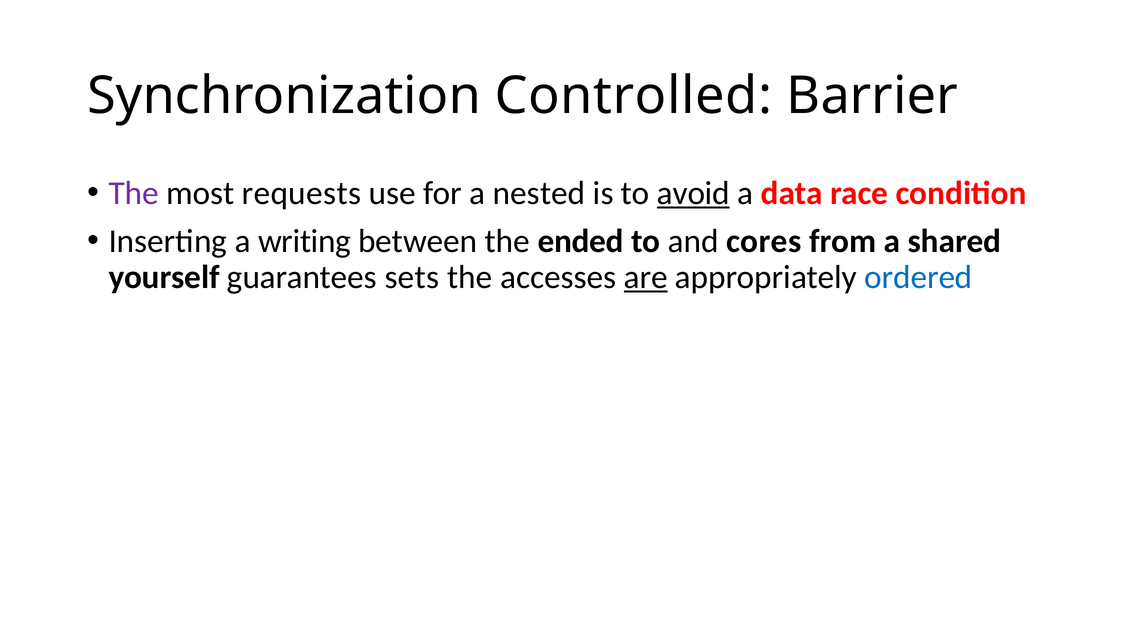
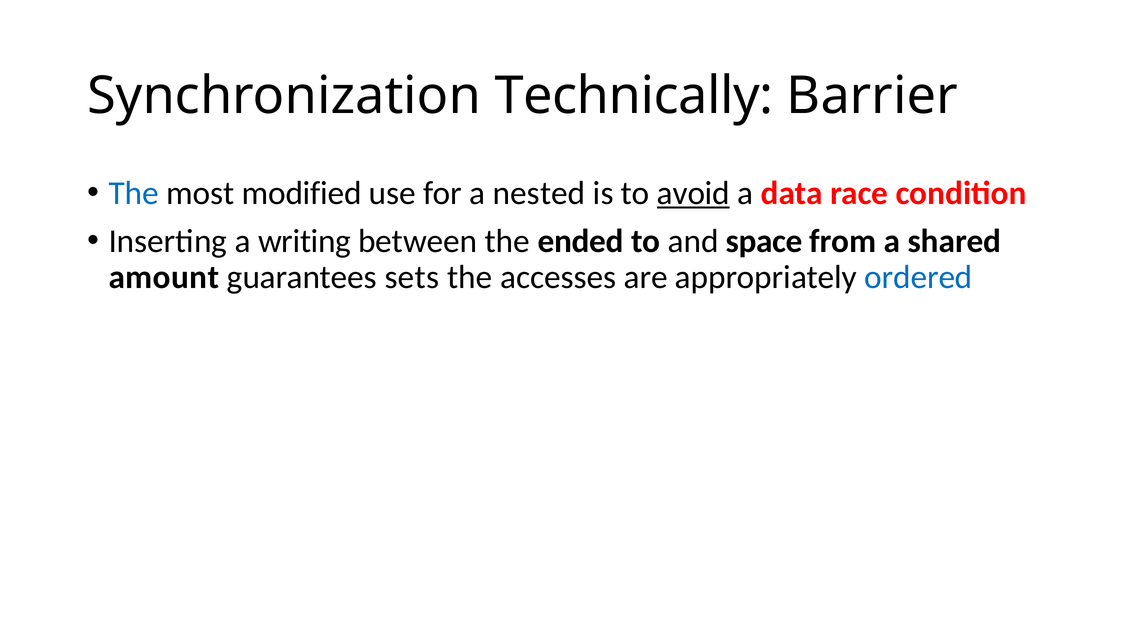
Controlled: Controlled -> Technically
The at (134, 193) colour: purple -> blue
requests: requests -> modified
cores: cores -> space
yourself: yourself -> amount
are underline: present -> none
